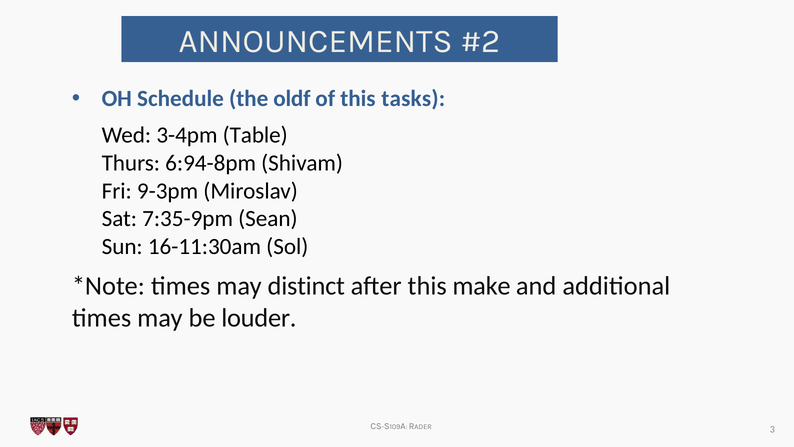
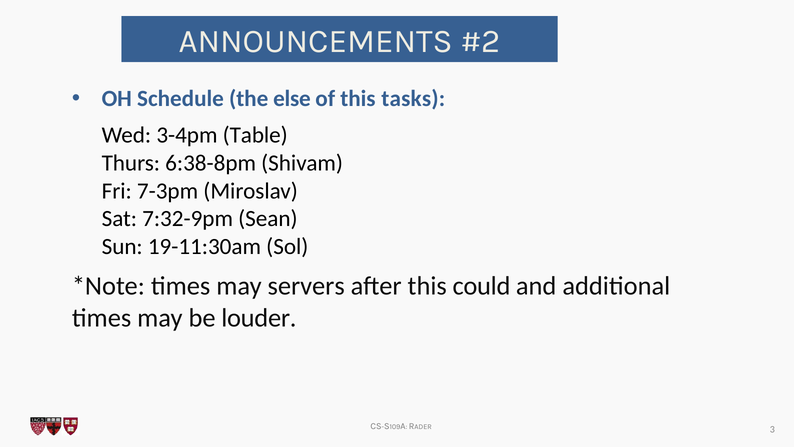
oldf: oldf -> else
6:94-8pm: 6:94-8pm -> 6:38-8pm
9-3pm: 9-3pm -> 7-3pm
7:35-9pm: 7:35-9pm -> 7:32-9pm
16-11:30am: 16-11:30am -> 19-11:30am
distinct: distinct -> servers
make: make -> could
